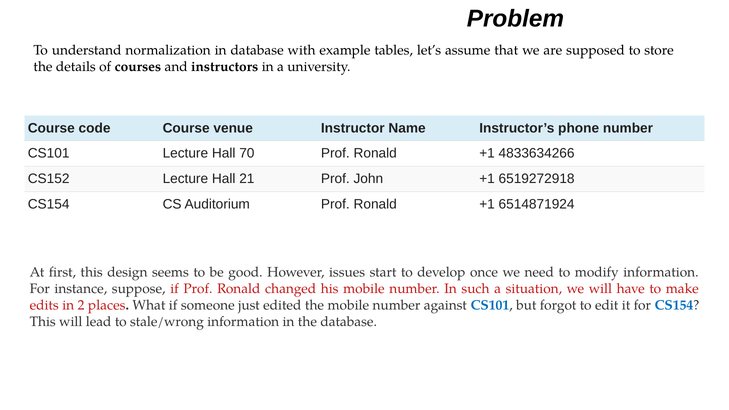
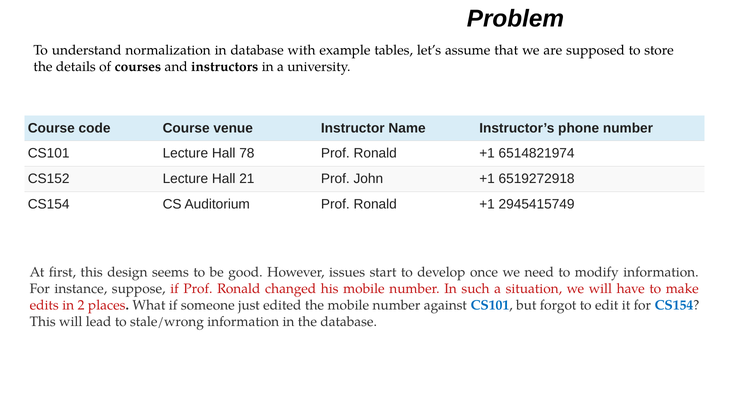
70: 70 -> 78
4833634266: 4833634266 -> 6514821974
6514871924: 6514871924 -> 2945415749
